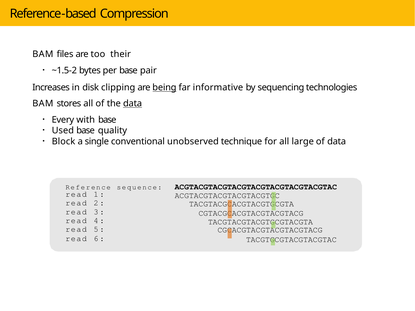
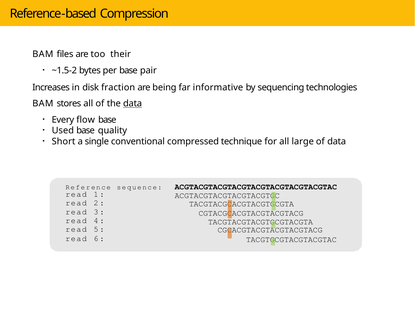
clipping: clipping -> fraction
being underline: present -> none
with: with -> flow
Block: Block -> Short
unobserved: unobserved -> compressed
